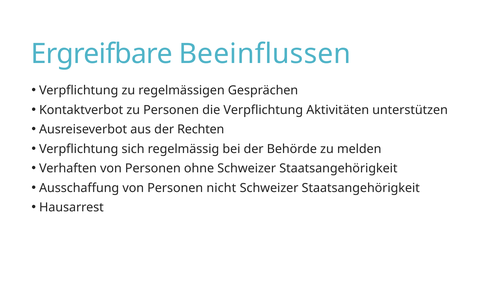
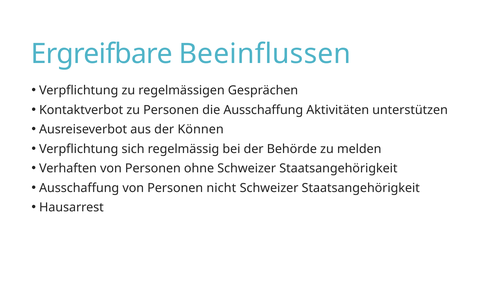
die Verpflichtung: Verpflichtung -> Ausschaffung
Rechten: Rechten -> Können
